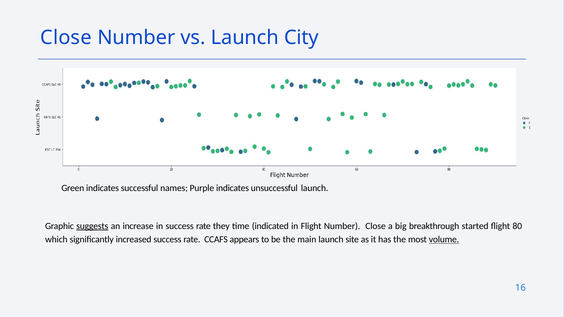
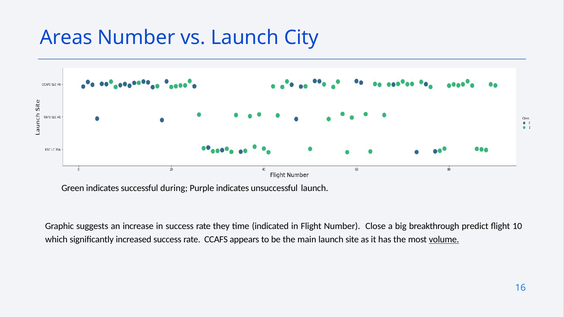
Close at (66, 38): Close -> Areas
names: names -> during
suggests underline: present -> none
started: started -> predict
80: 80 -> 10
